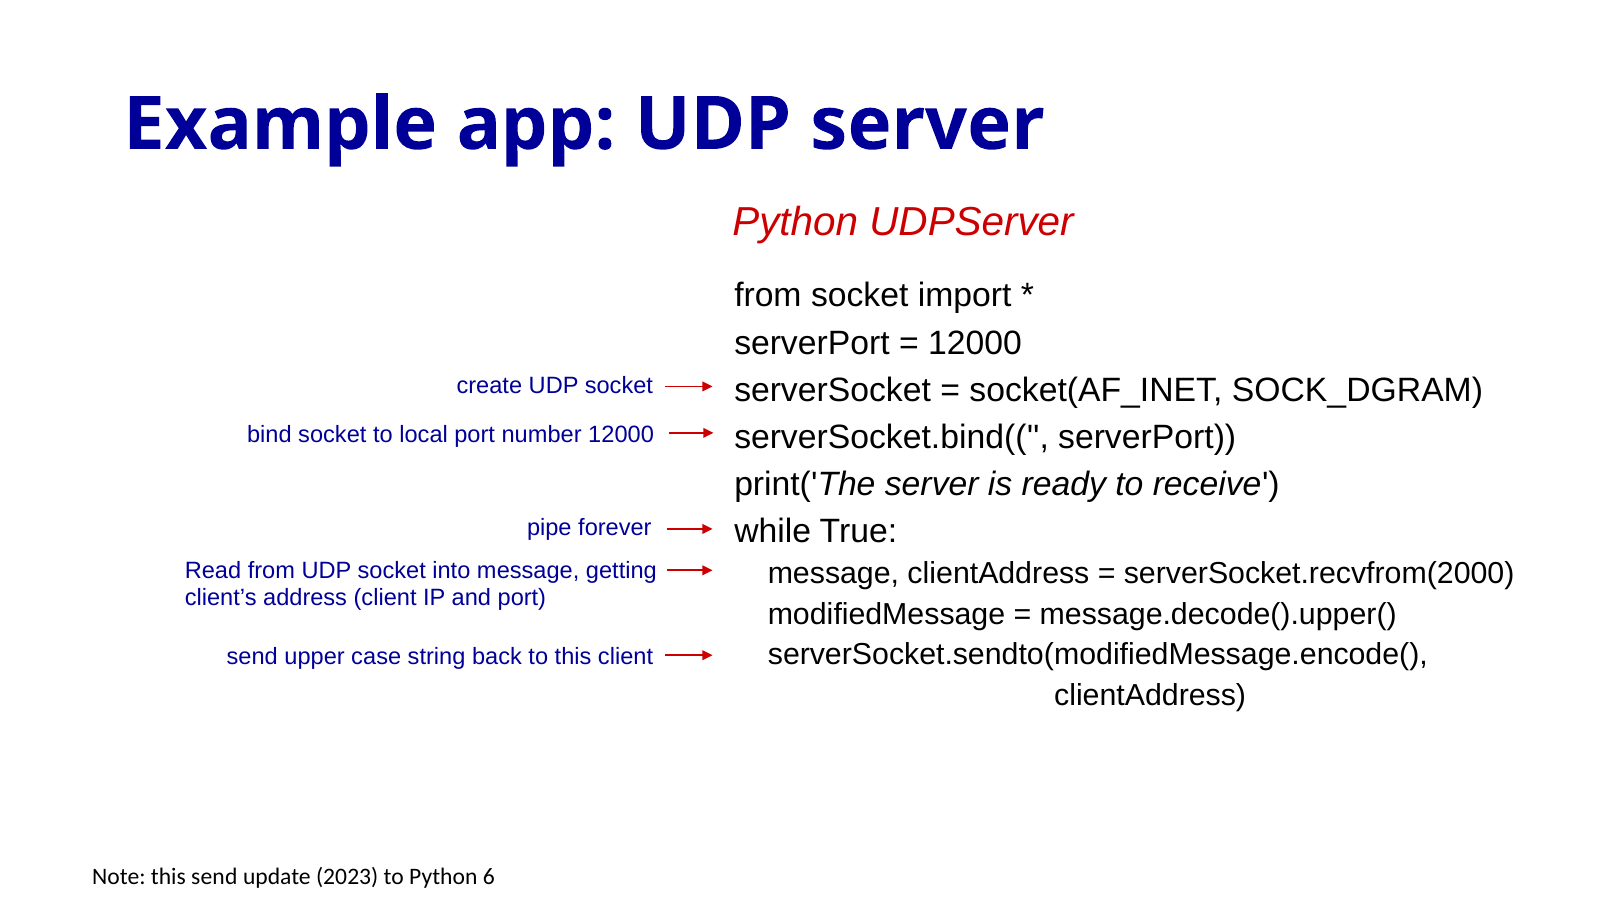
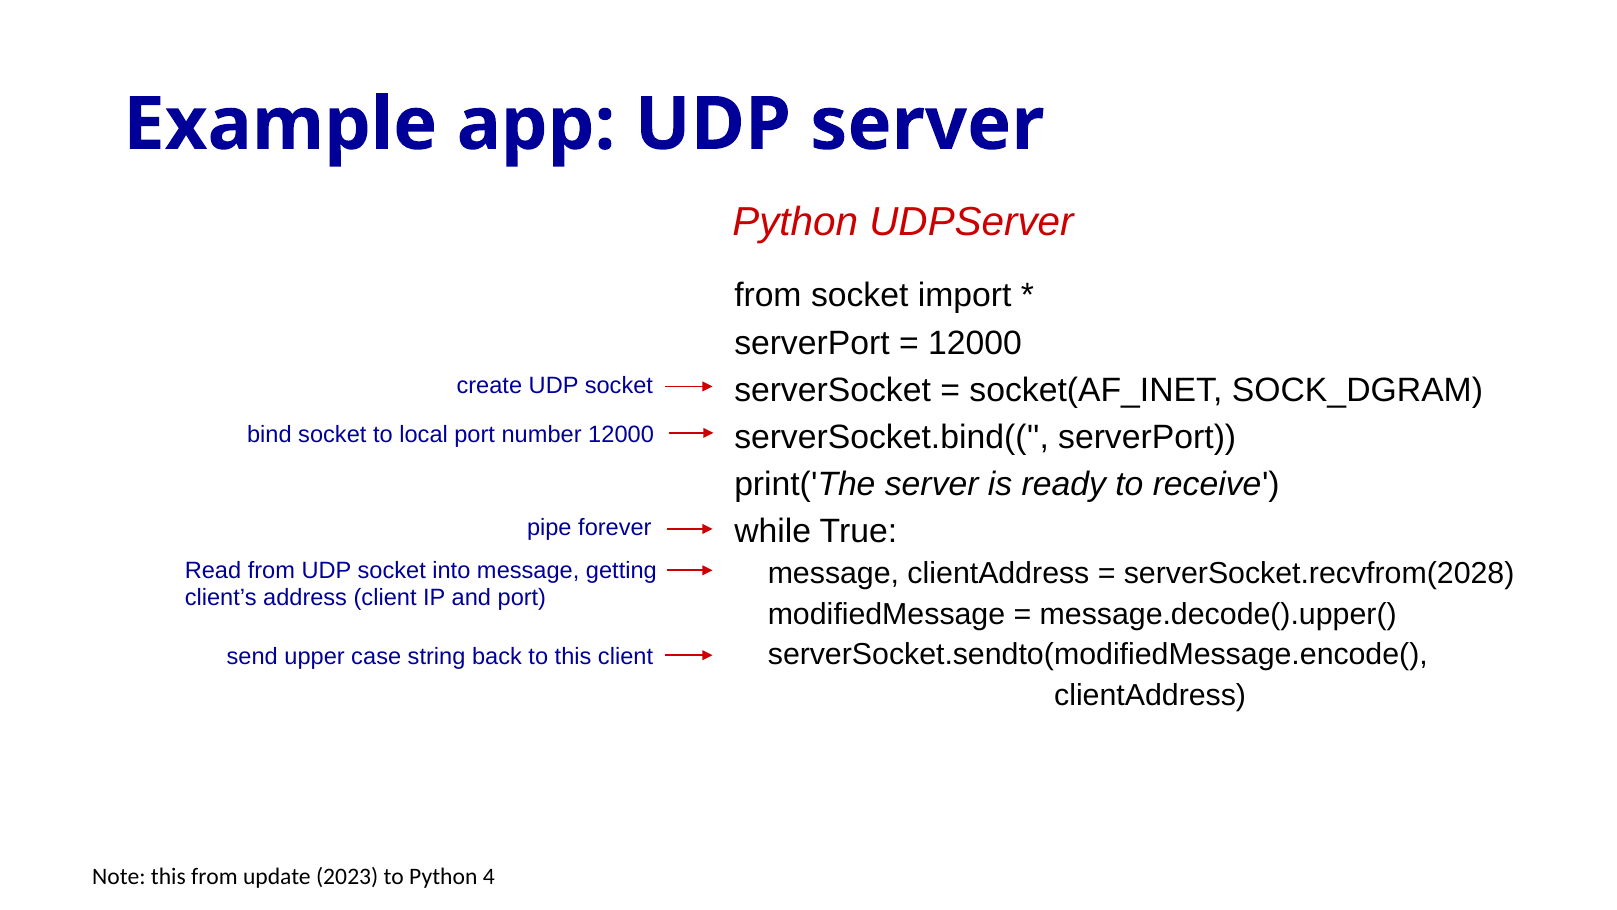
serverSocket.recvfrom(2000: serverSocket.recvfrom(2000 -> serverSocket.recvfrom(2028
this send: send -> from
6: 6 -> 4
